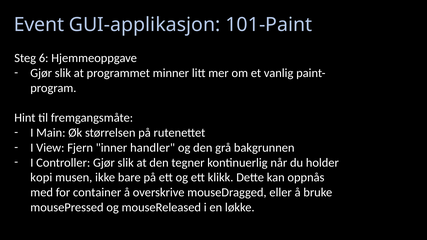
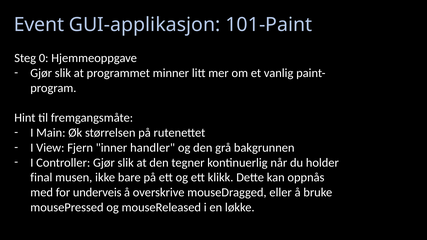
6: 6 -> 0
kopi: kopi -> final
container: container -> underveis
